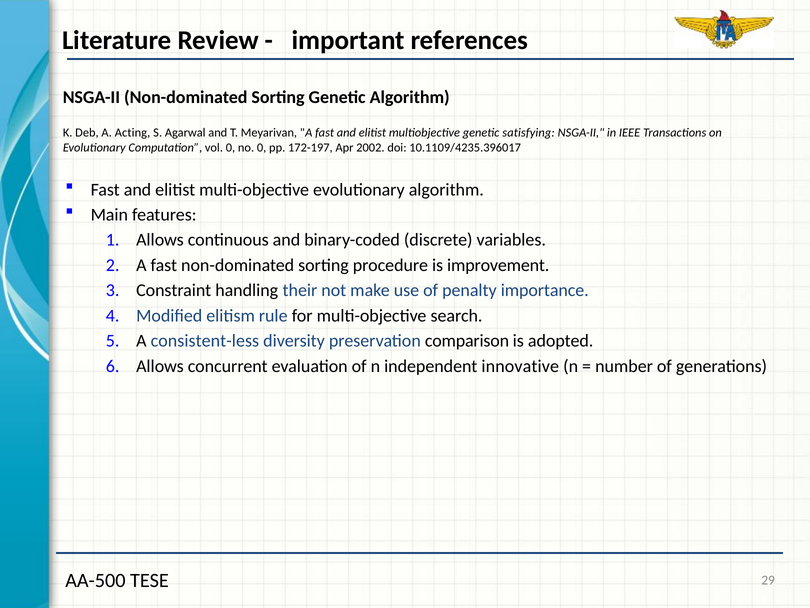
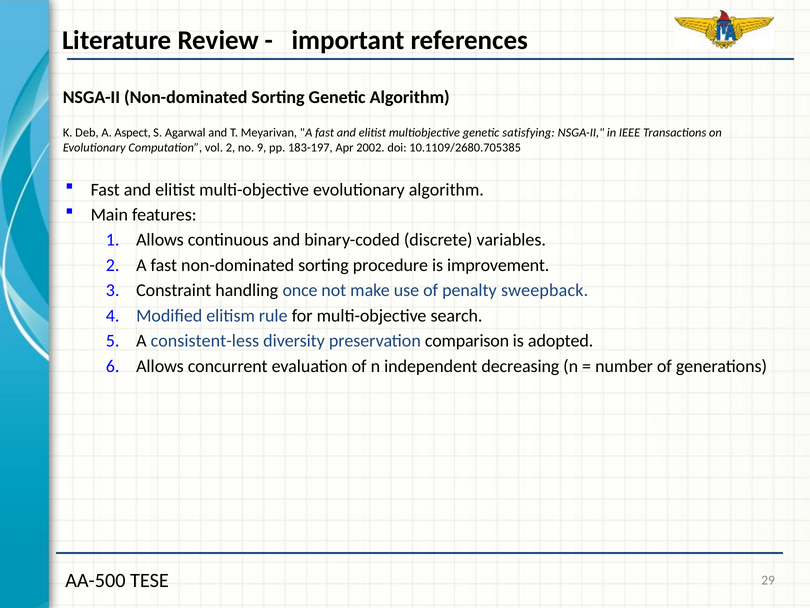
Acting: Acting -> Aspect
vol 0: 0 -> 2
no 0: 0 -> 9
172-197: 172-197 -> 183-197
10.1109/4235.396017: 10.1109/4235.396017 -> 10.1109/2680.705385
their: their -> once
importance: importance -> sweepback
innovative: innovative -> decreasing
